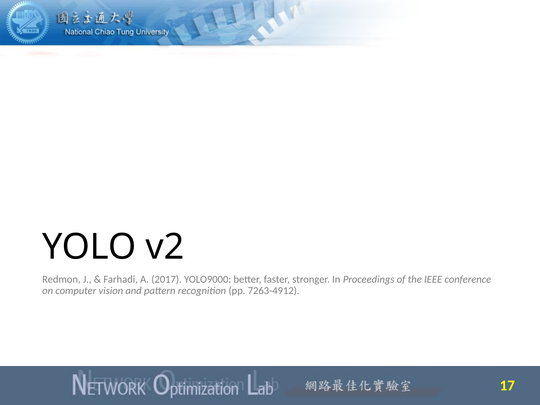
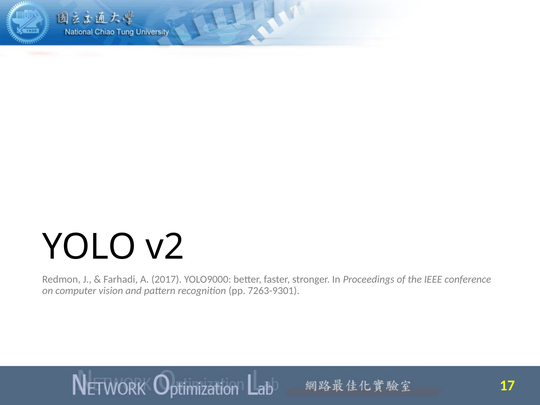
7263-4912: 7263-4912 -> 7263-9301
